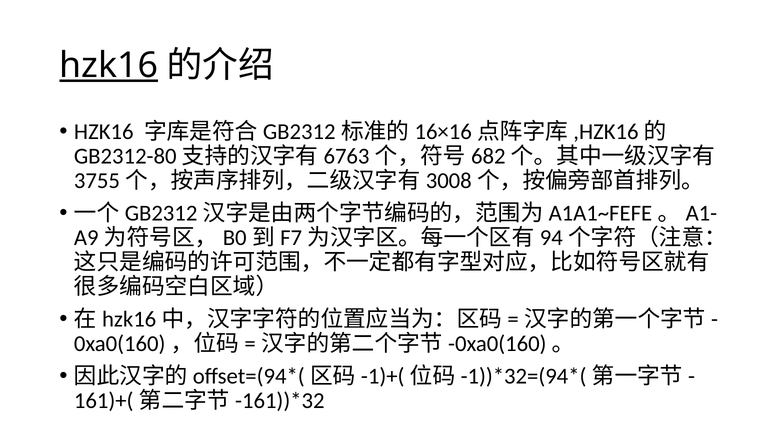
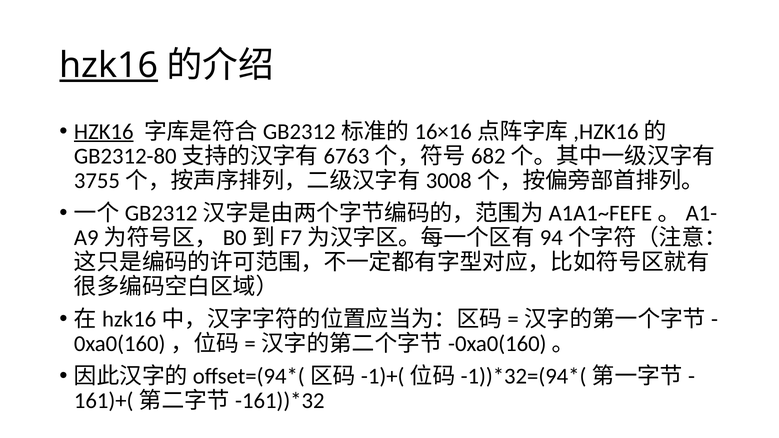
HZK16 at (104, 132) underline: none -> present
